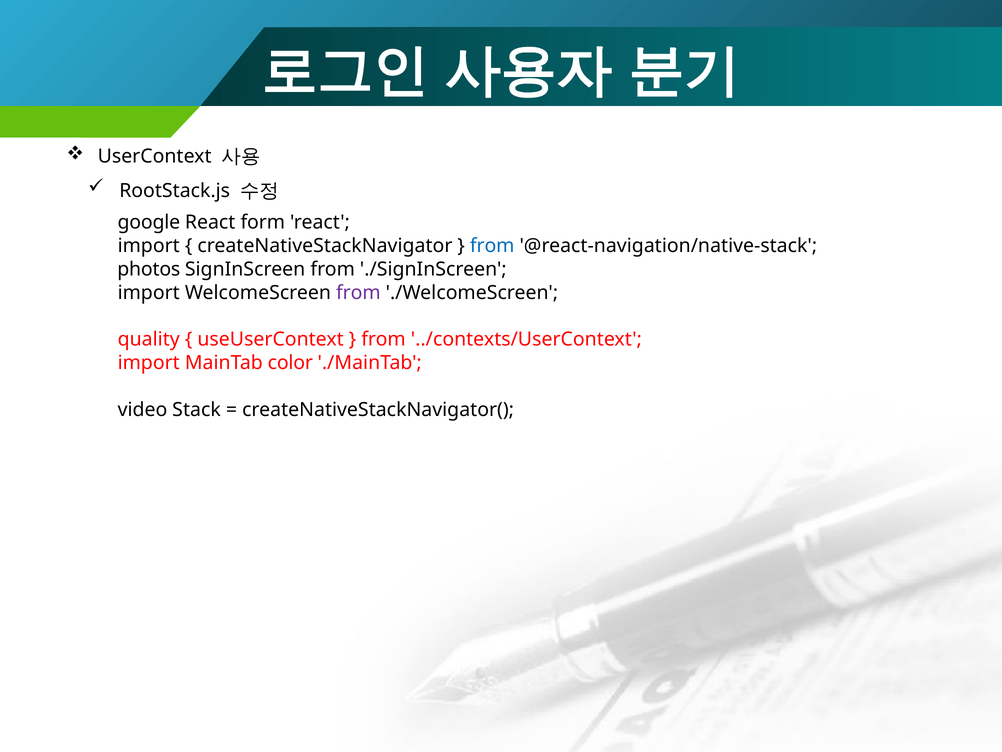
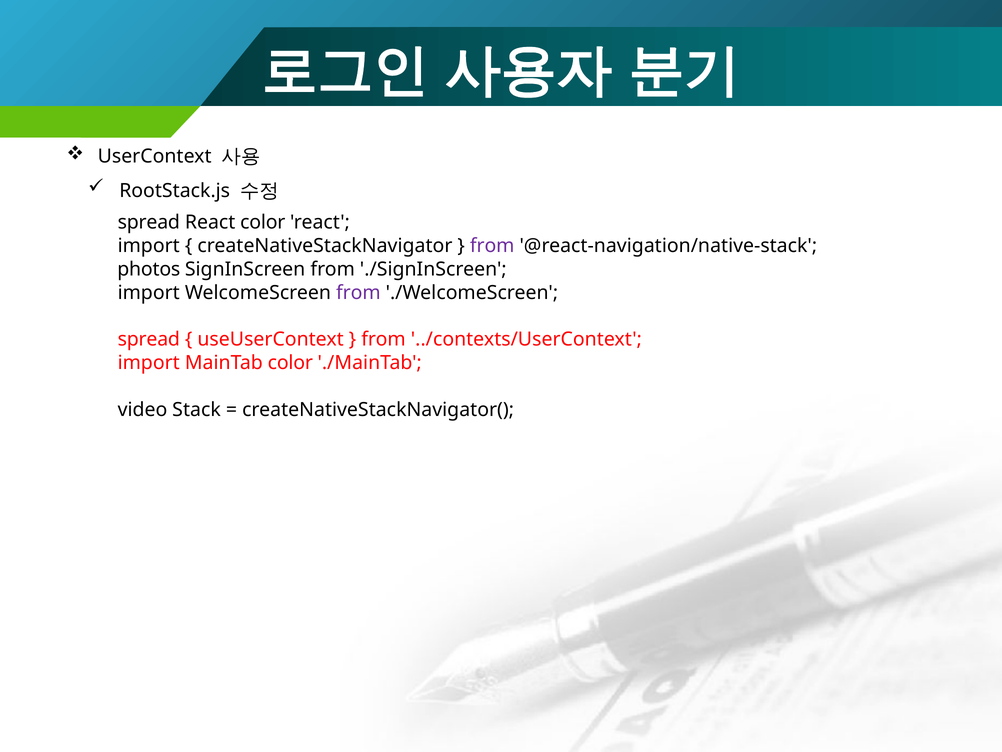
google at (149, 222): google -> spread
React form: form -> color
from at (492, 246) colour: blue -> purple
quality at (149, 339): quality -> spread
